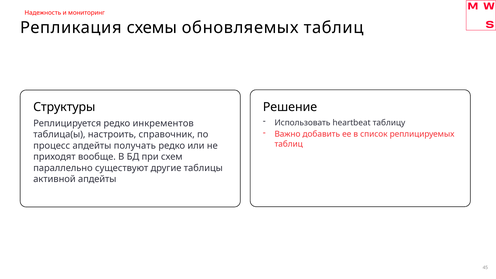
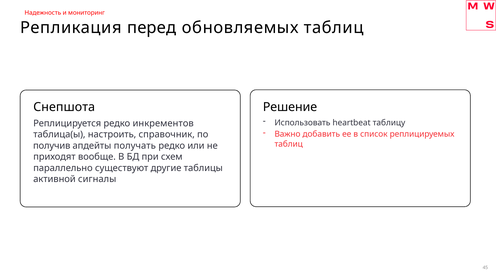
схемы: схемы -> перед
Структуры: Структуры -> Снепшота
процесс: процесс -> получив
активной апдейты: апдейты -> сигналы
